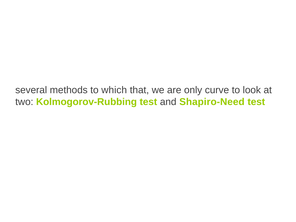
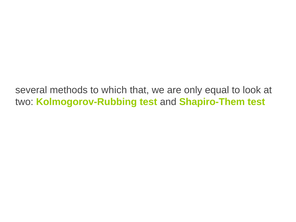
curve: curve -> equal
Shapiro-Need: Shapiro-Need -> Shapiro-Them
